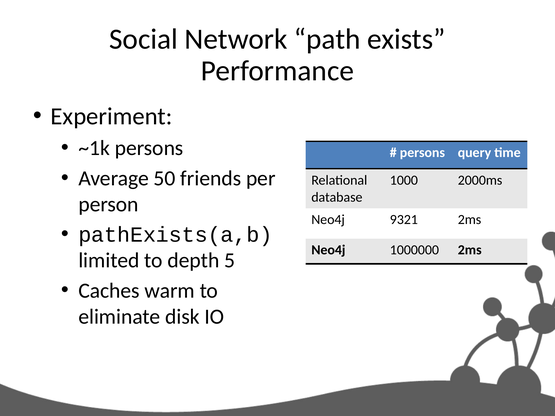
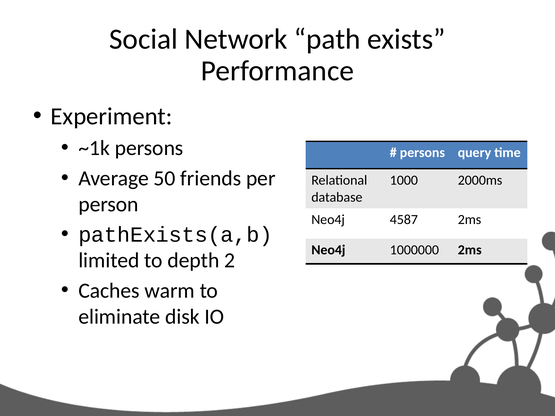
9321: 9321 -> 4587
5: 5 -> 2
